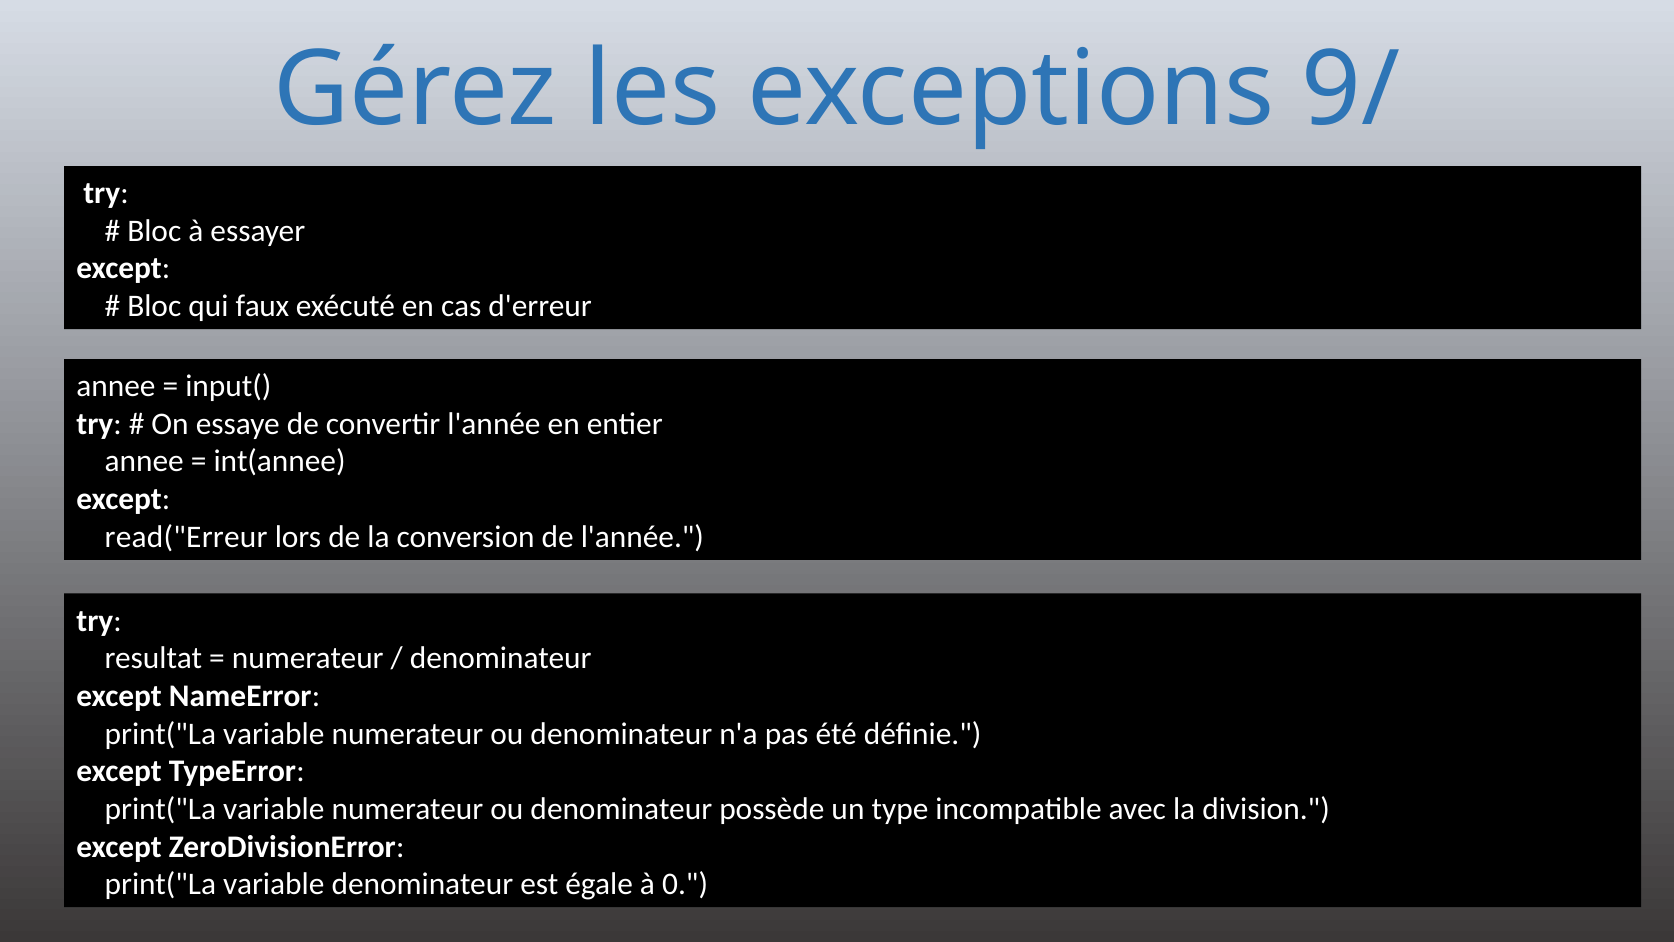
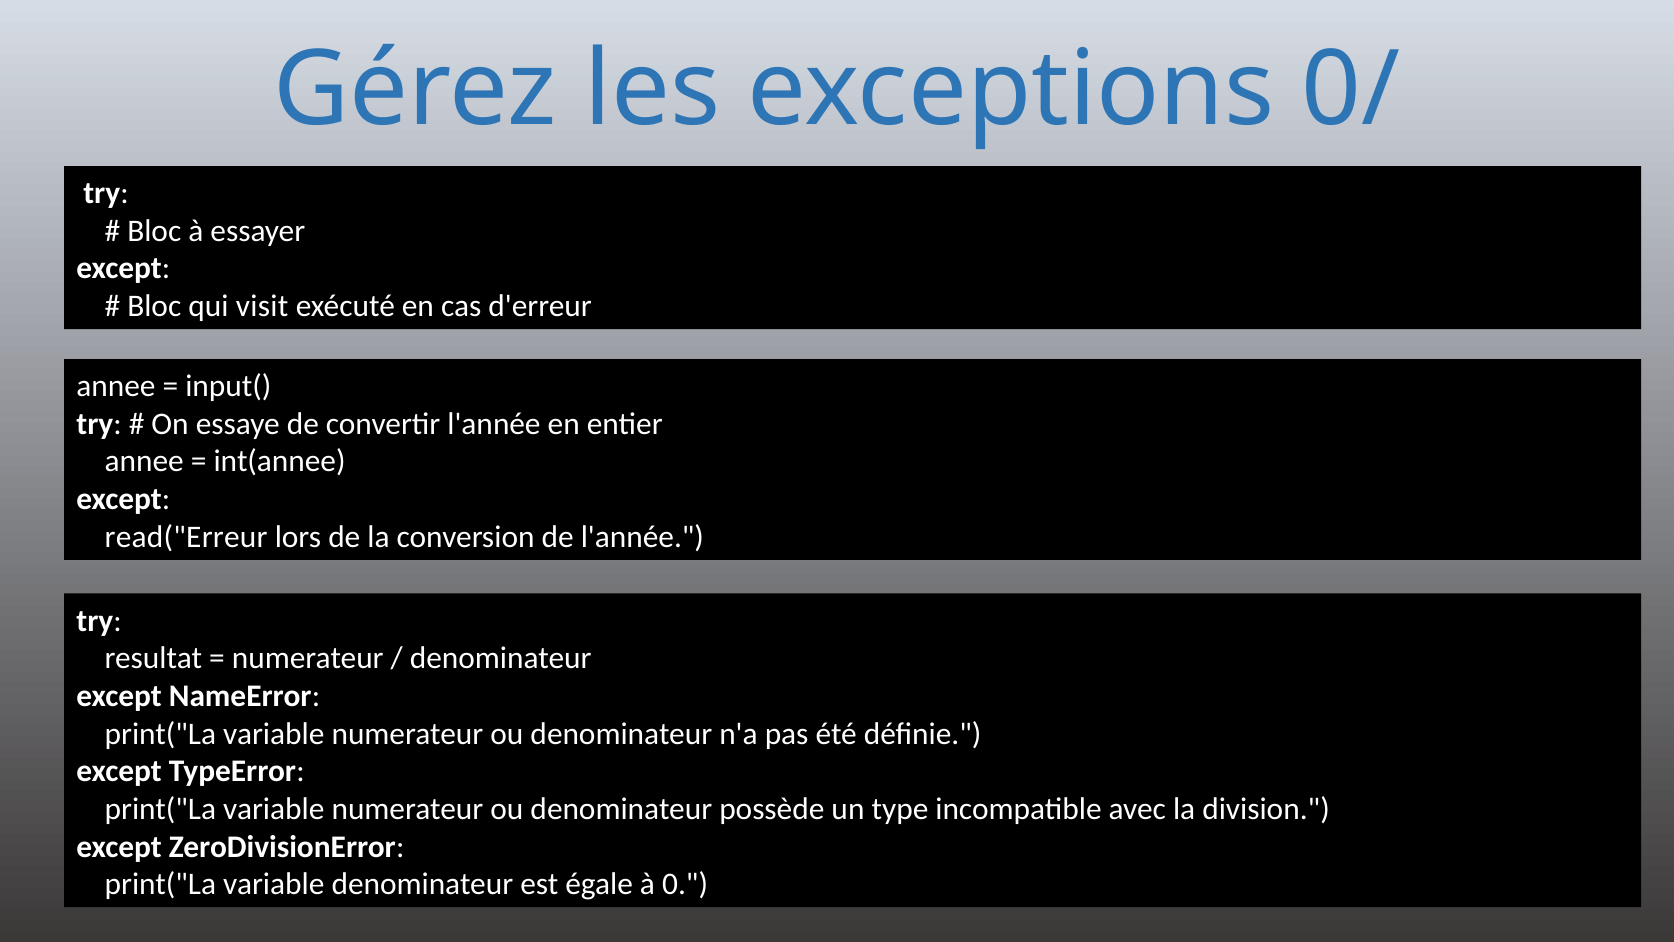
9/: 9/ -> 0/
faux: faux -> visit
